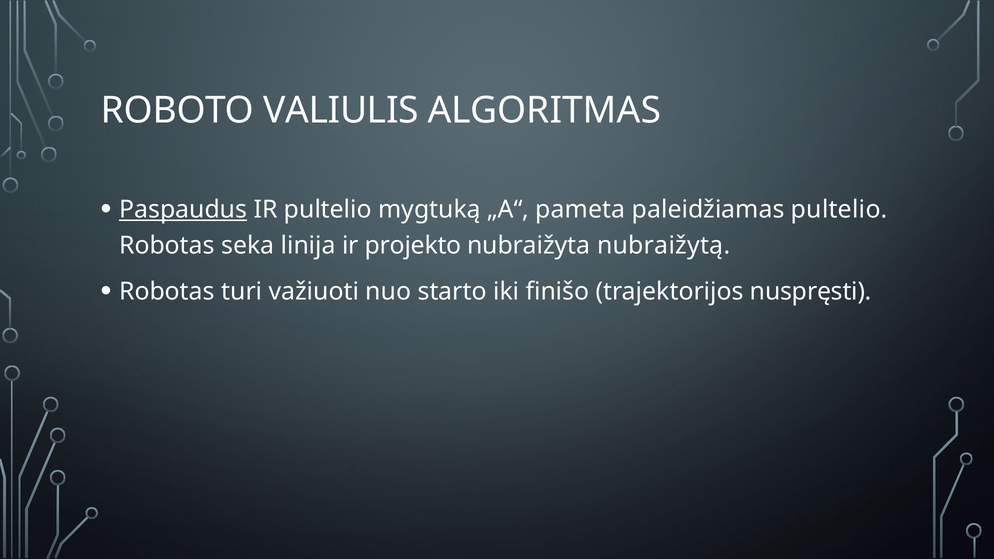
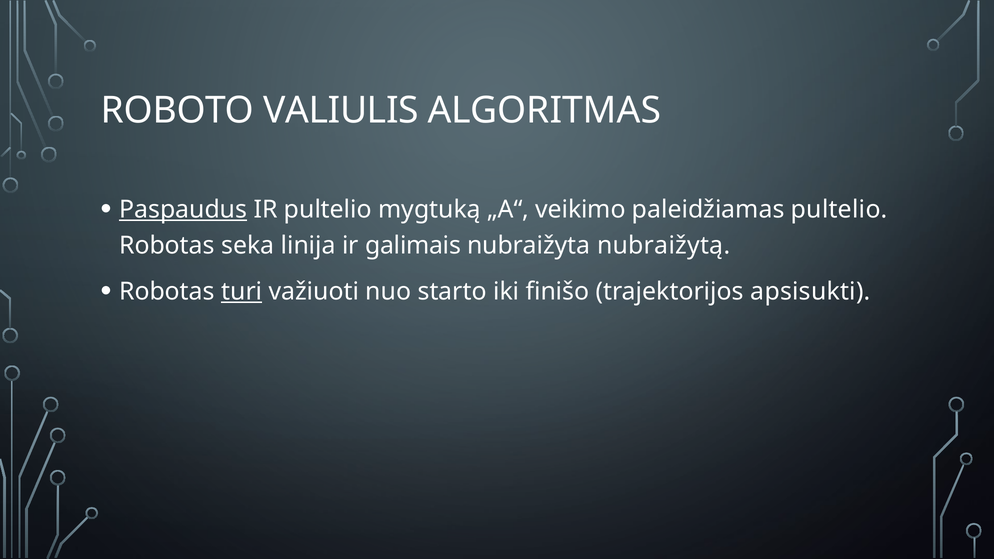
pameta: pameta -> veikimo
projekto: projekto -> galimais
turi underline: none -> present
nuspręsti: nuspręsti -> apsisukti
